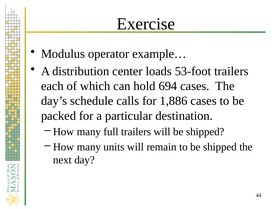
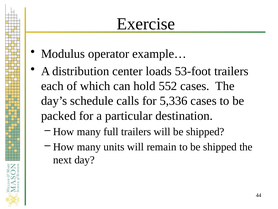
694: 694 -> 552
1,886: 1,886 -> 5,336
